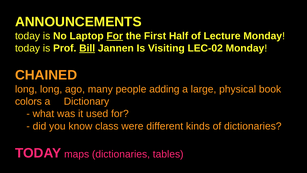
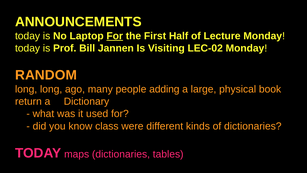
Bill underline: present -> none
CHAINED: CHAINED -> RANDOM
colors: colors -> return
